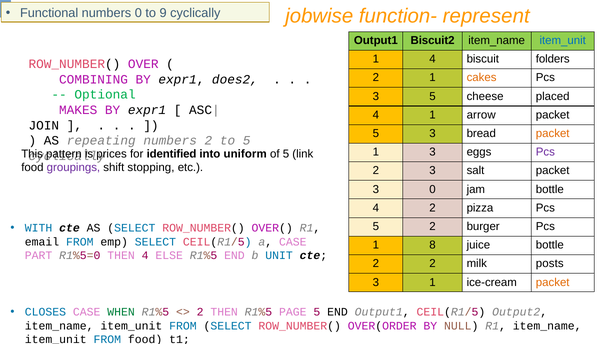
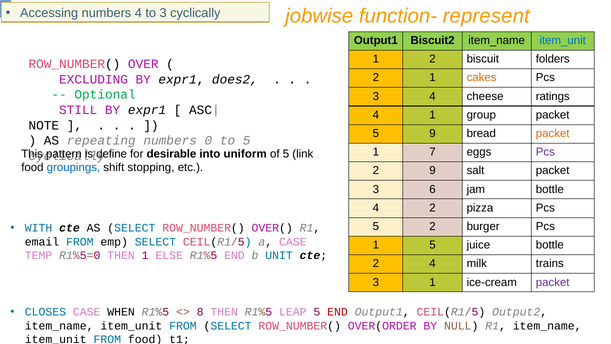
Functional: Functional -> Accessing
numbers 0: 0 -> 4
to 9: 9 -> 3
1 4: 4 -> 2
COMBINING: COMBINING -> EXCLUDING
3 5: 5 -> 4
placed: placed -> ratings
MAKES: MAKES -> STILL
arrow: arrow -> group
JOIN: JOIN -> NOTE
5 3: 3 -> 9
numbers 2: 2 -> 0
1 3: 3 -> 7
prices: prices -> define
identified: identified -> desirable
groupings colour: purple -> blue
2 3: 3 -> 9
3 0: 0 -> 6
1 8: 8 -> 5
PART: PART -> TEMP
THEN 4: 4 -> 1
2 2: 2 -> 4
posts: posts -> trains
packet at (553, 282) colour: orange -> purple
WHEN colour: green -> black
2 at (200, 312): 2 -> 8
PAGE: PAGE -> LEAP
END at (338, 312) colour: black -> red
